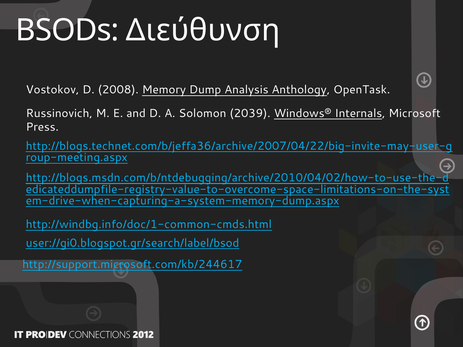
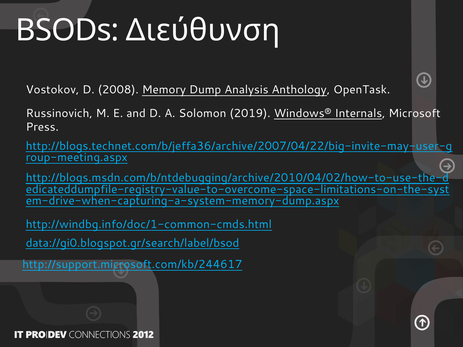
2039: 2039 -> 2019
user://gi0.blogspot.gr/search/label/bsod: user://gi0.blogspot.gr/search/label/bsod -> data://gi0.blogspot.gr/search/label/bsod
